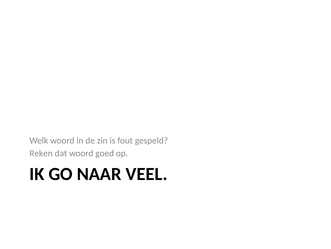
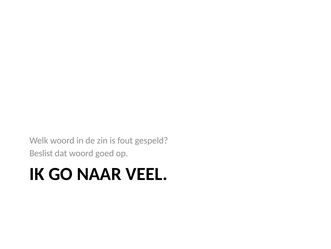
Reken: Reken -> Beslist
